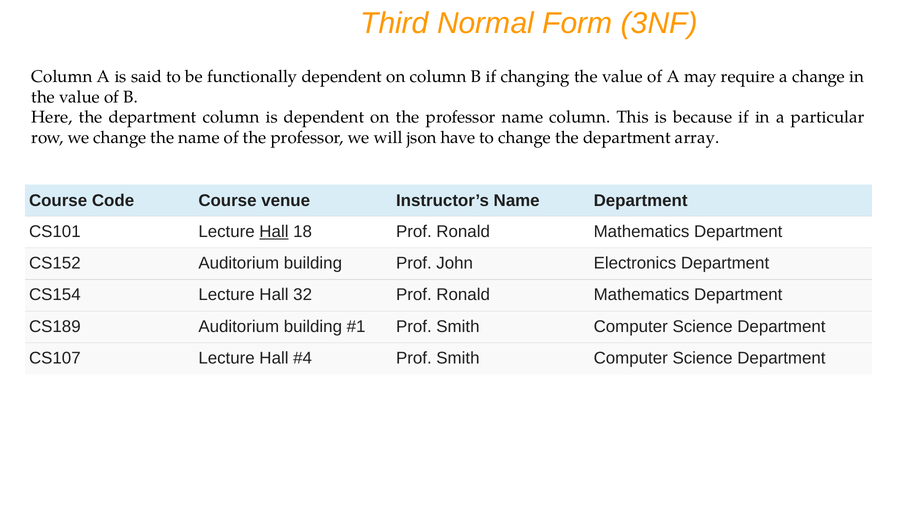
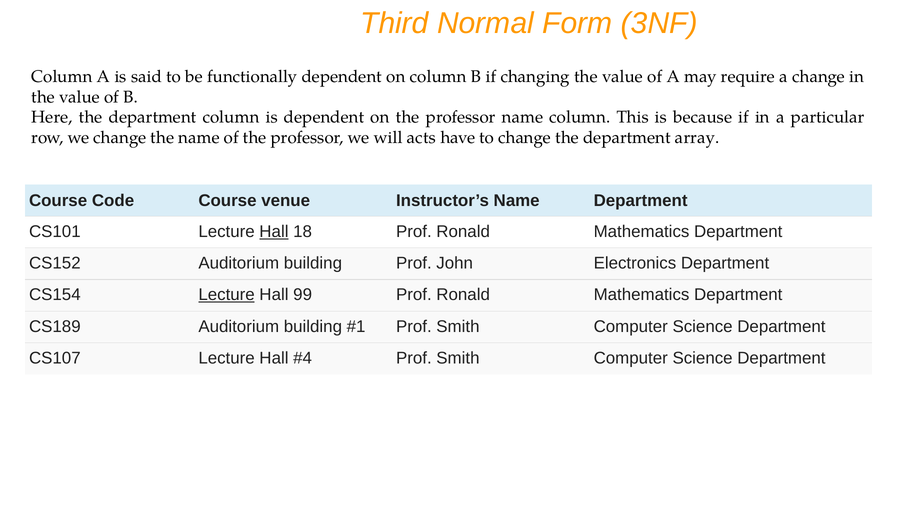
json: json -> acts
Lecture at (227, 295) underline: none -> present
32: 32 -> 99
